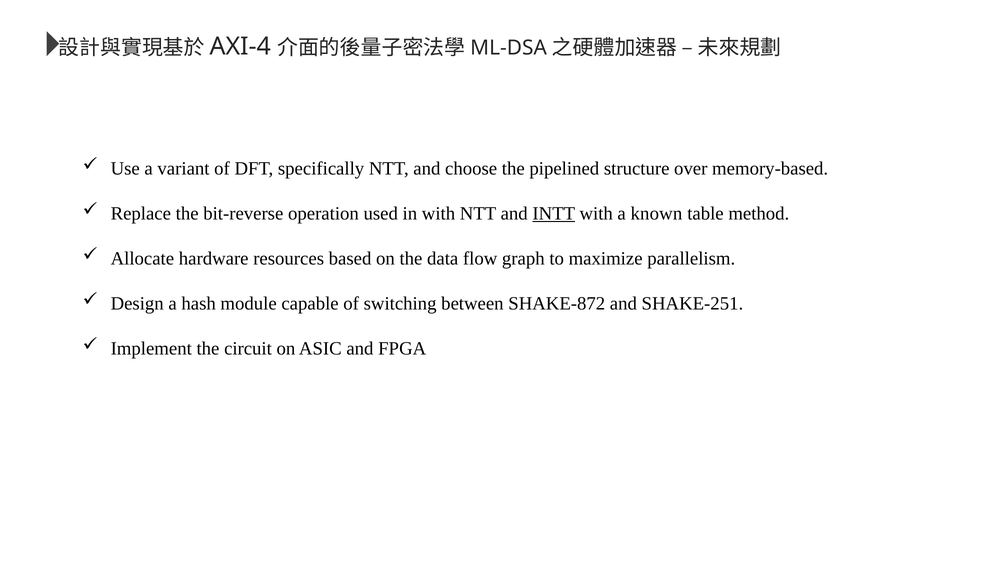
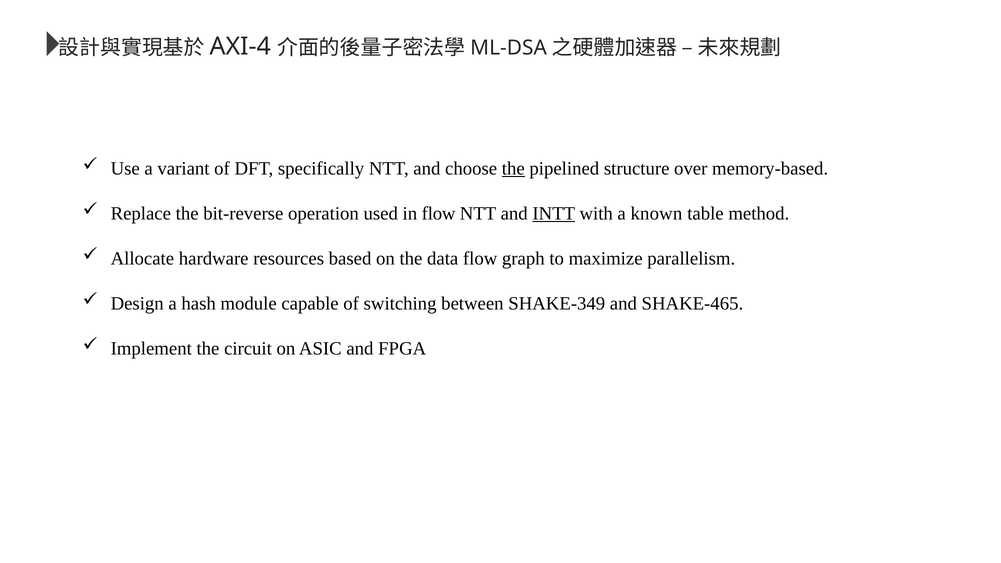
the at (513, 169) underline: none -> present
in with: with -> flow
SHAKE-872: SHAKE-872 -> SHAKE-349
SHAKE-251: SHAKE-251 -> SHAKE-465
